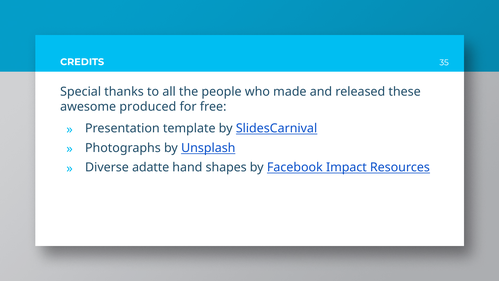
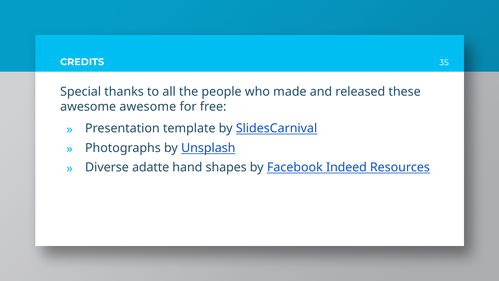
awesome produced: produced -> awesome
Impact: Impact -> Indeed
